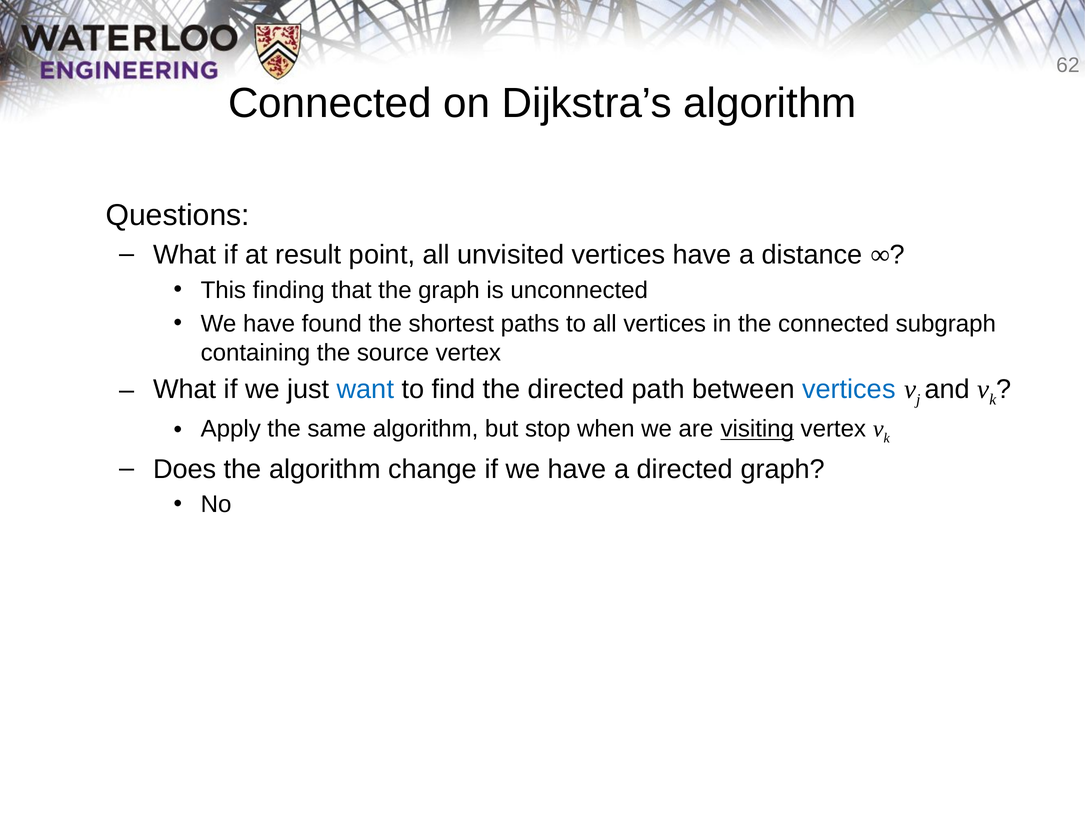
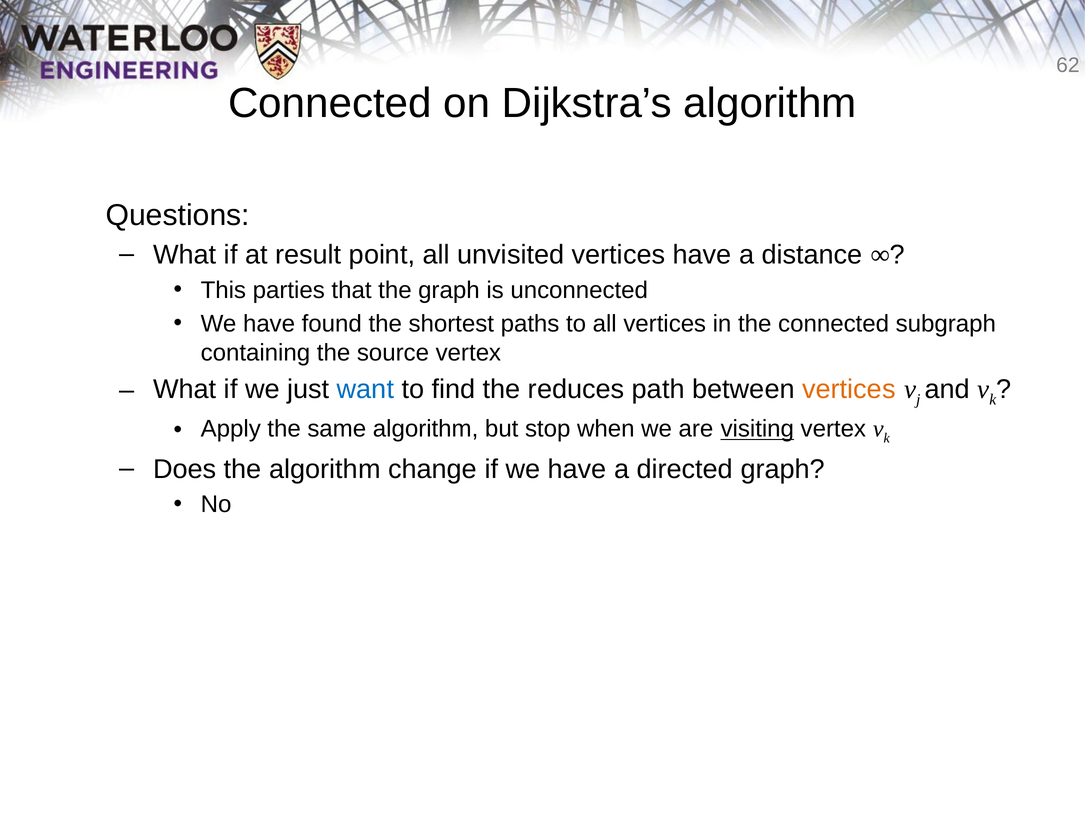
finding: finding -> parties
the directed: directed -> reduces
vertices at (849, 389) colour: blue -> orange
